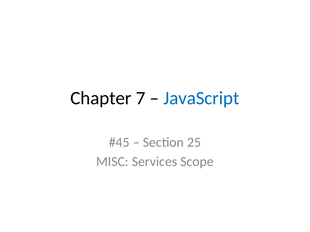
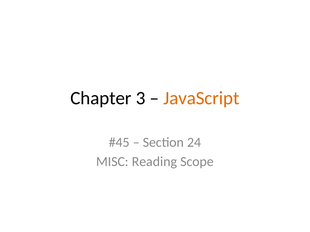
7: 7 -> 3
JavaScript colour: blue -> orange
25: 25 -> 24
Services: Services -> Reading
